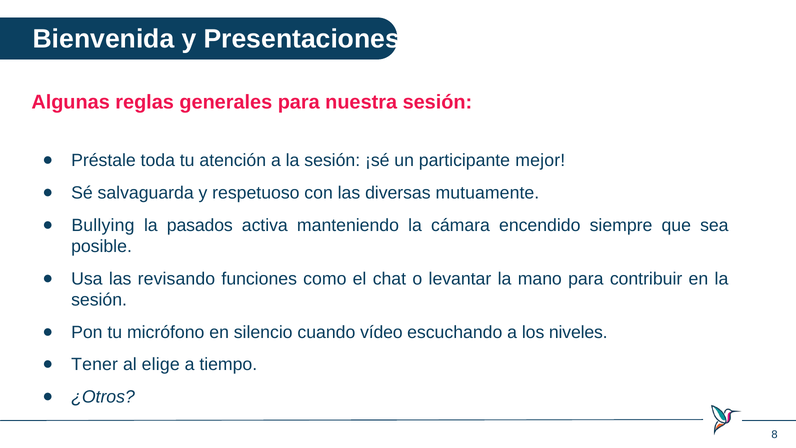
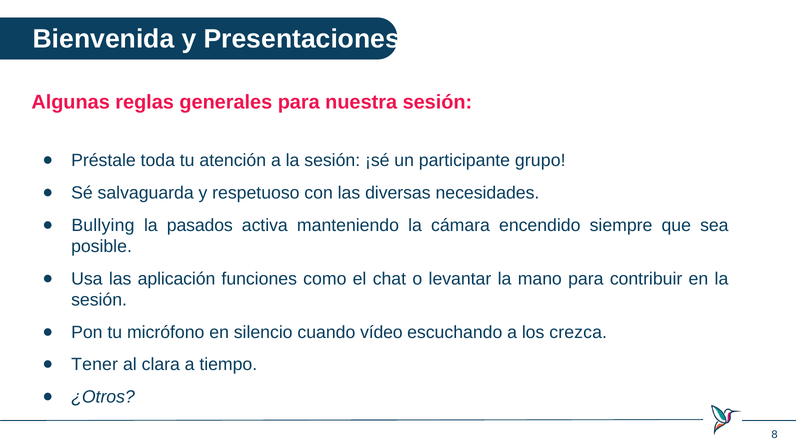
mejor: mejor -> grupo
mutuamente: mutuamente -> necesidades
revisando: revisando -> aplicación
niveles: niveles -> crezca
elige: elige -> clara
